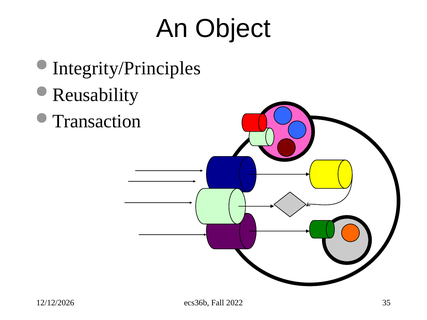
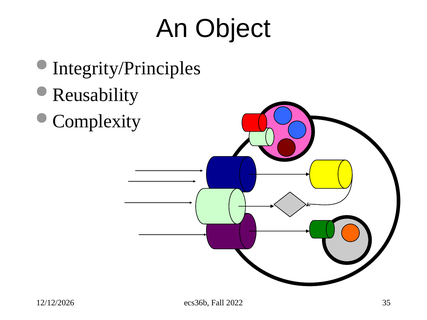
Transaction: Transaction -> Complexity
